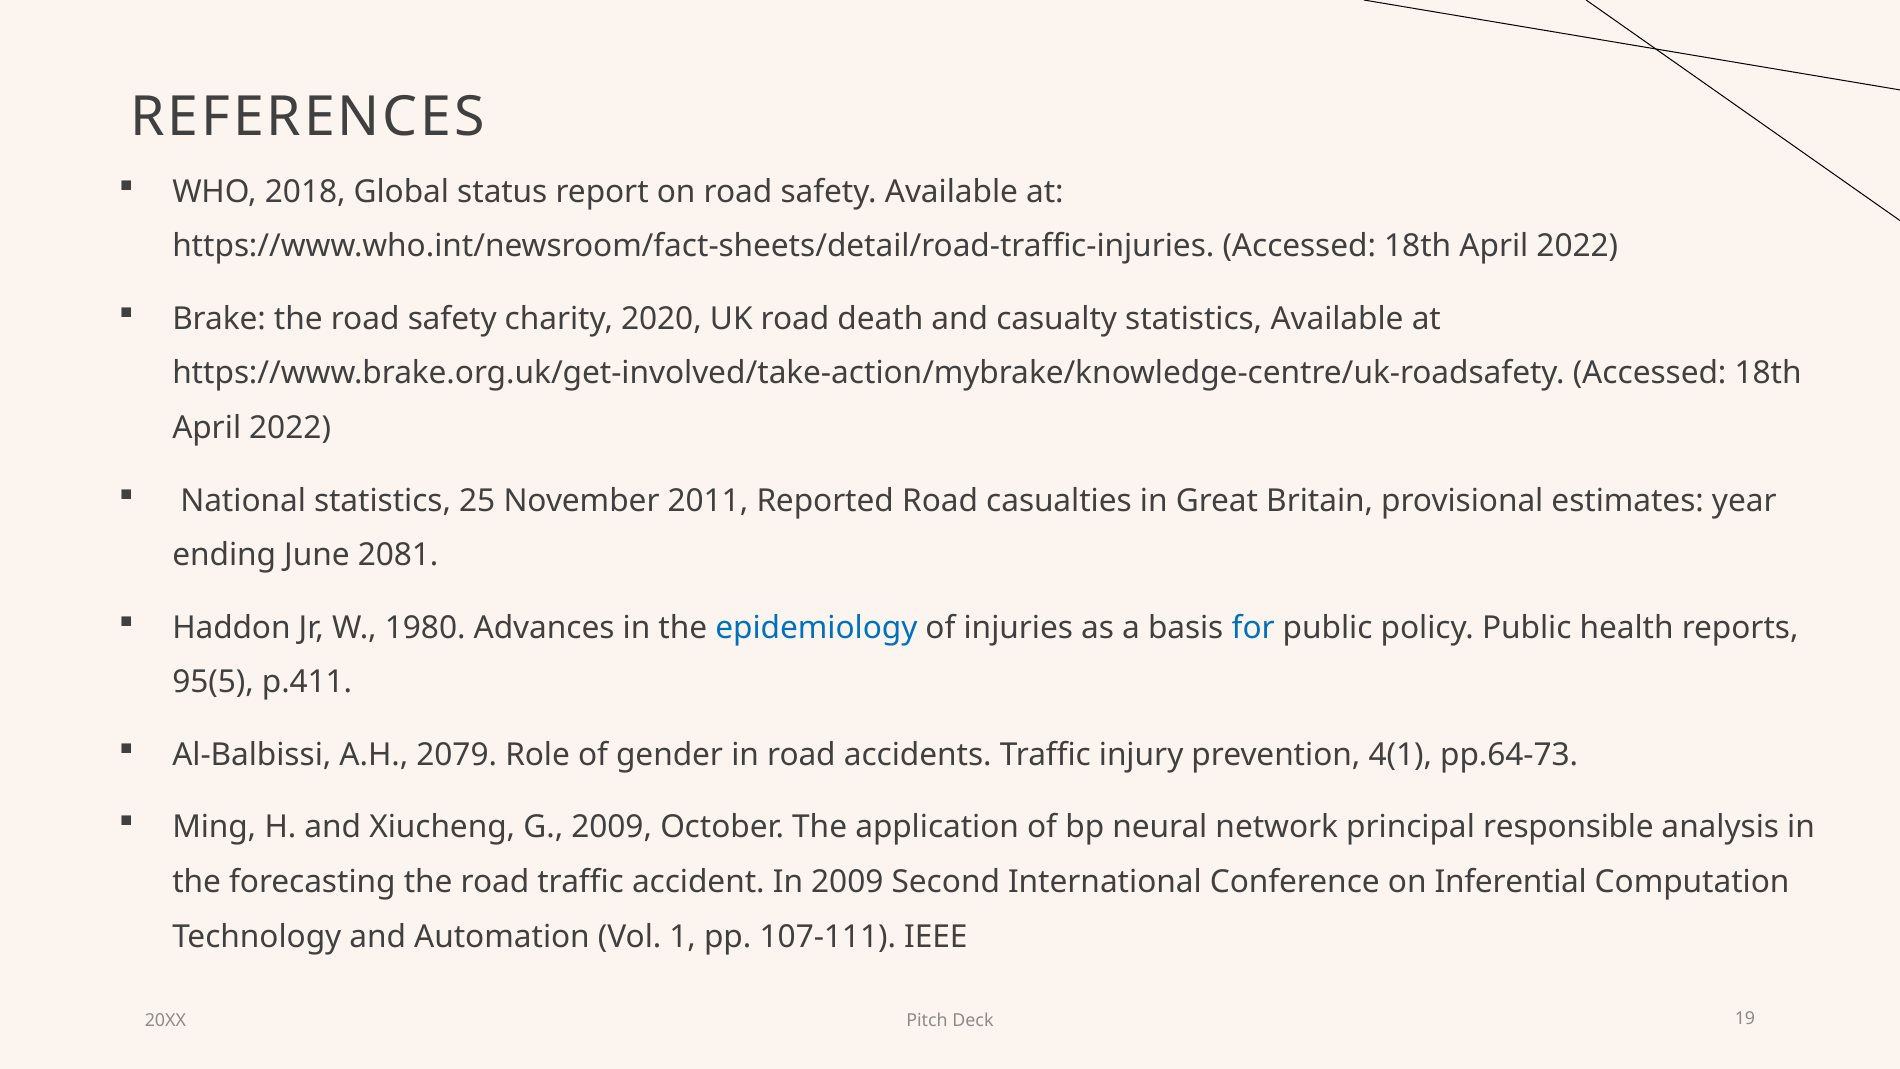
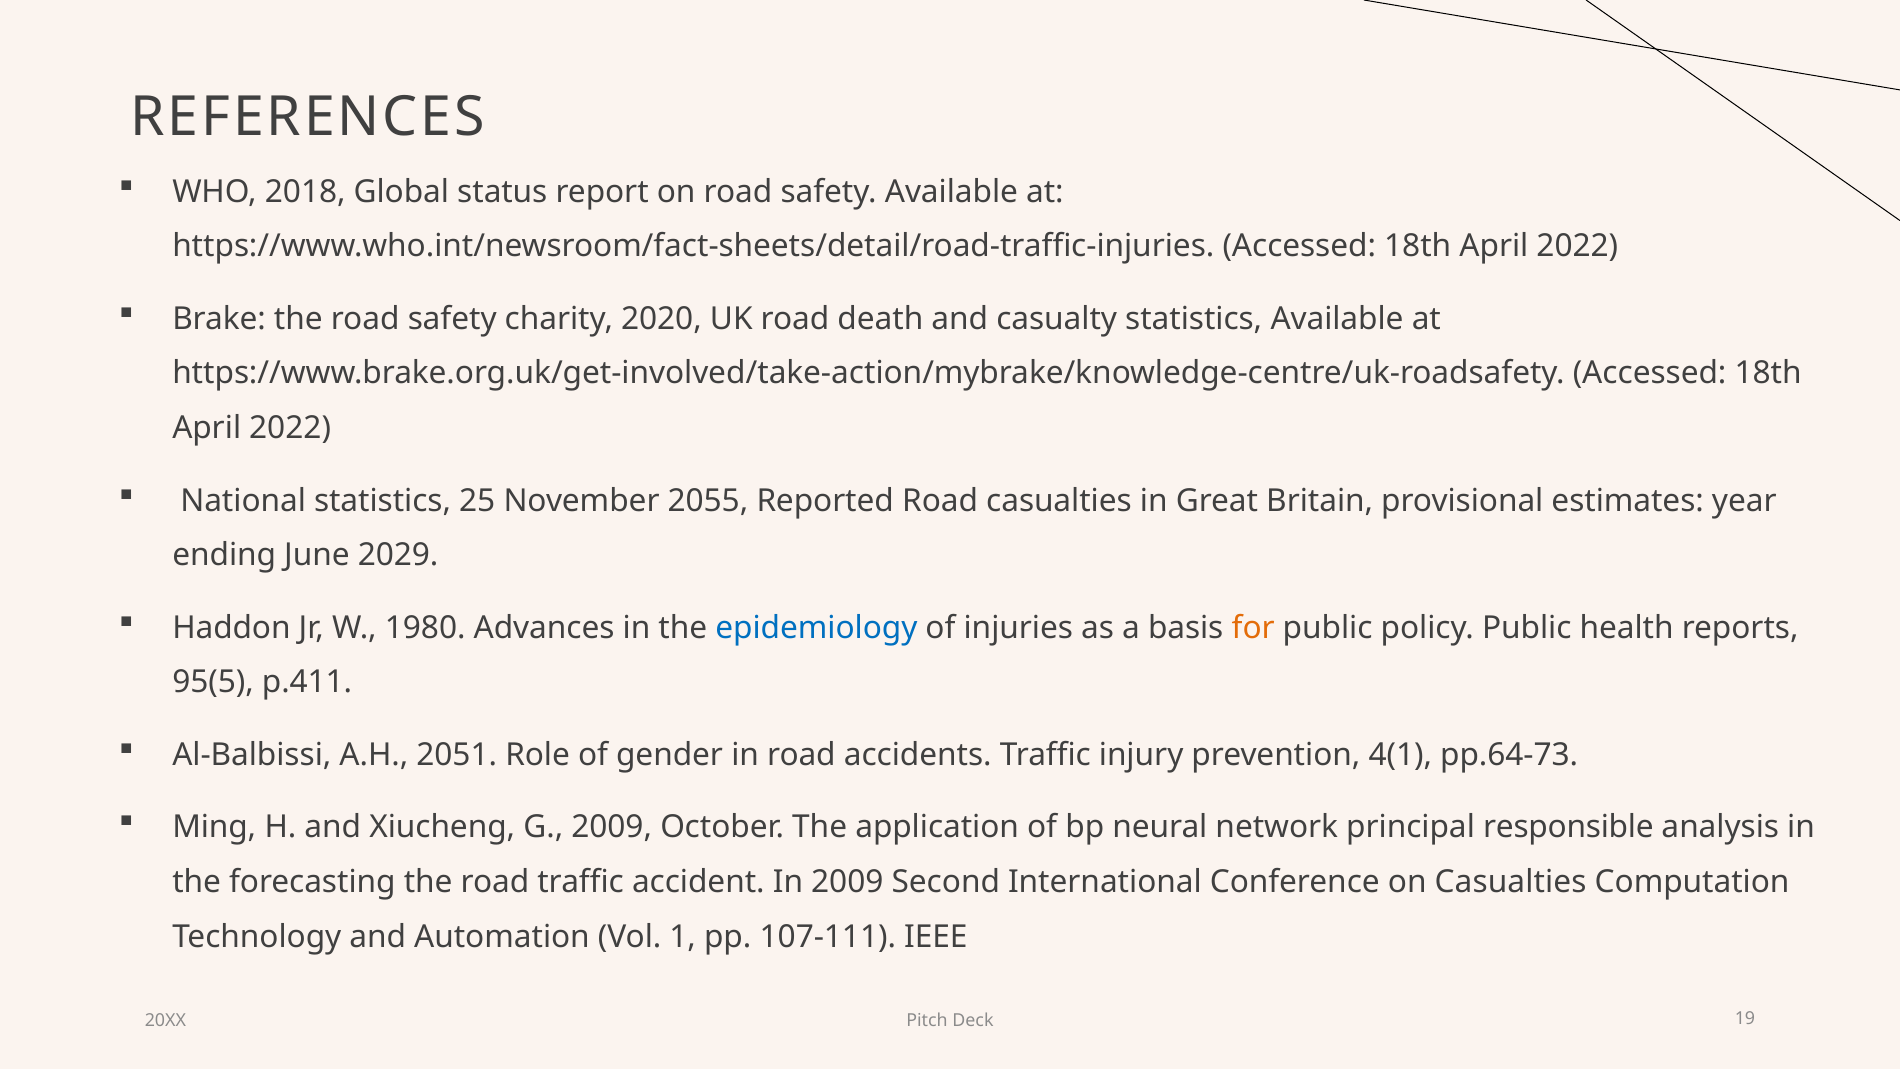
2011: 2011 -> 2055
2081: 2081 -> 2029
for colour: blue -> orange
2079: 2079 -> 2051
on Inferential: Inferential -> Casualties
